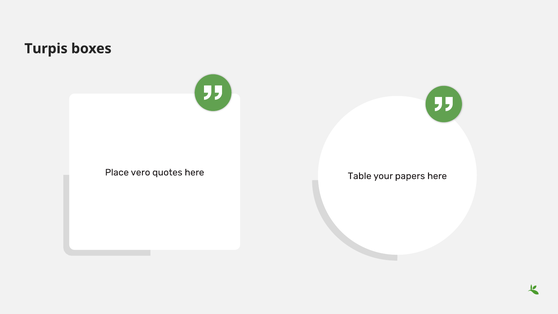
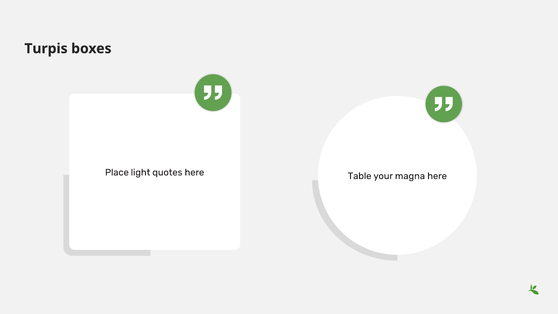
vero: vero -> light
papers: papers -> magna
